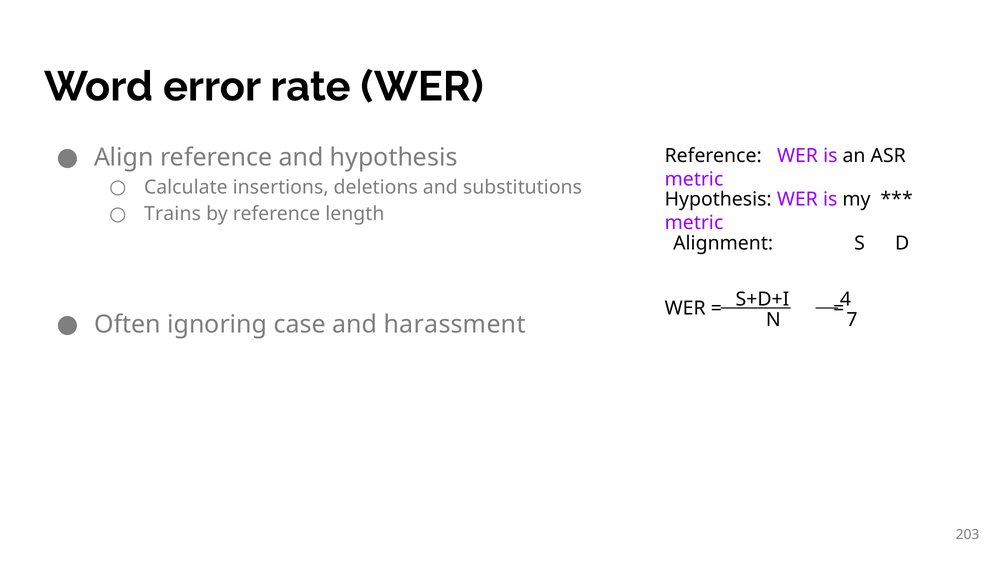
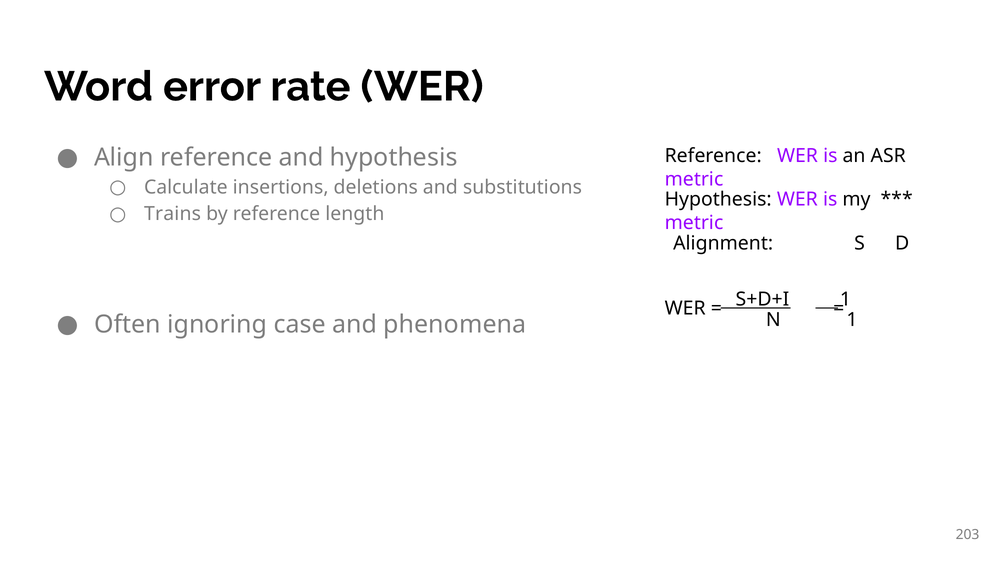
S+D+I 4: 4 -> 1
harassment: harassment -> phenomena
N 7: 7 -> 1
